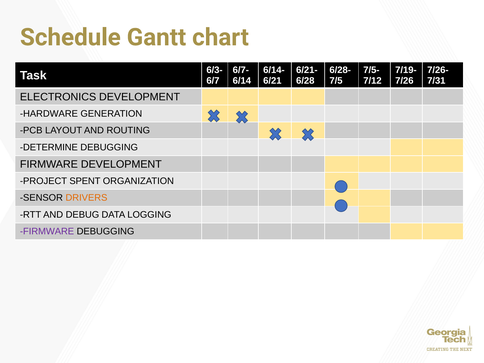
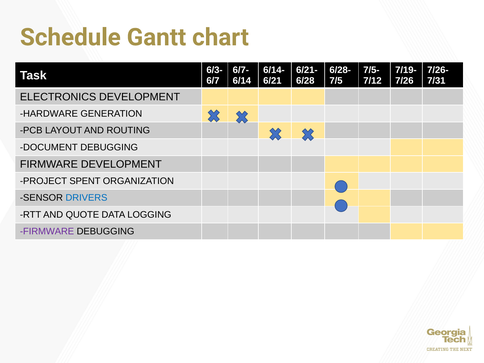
DETERMINE: DETERMINE -> DOCUMENT
DRIVERS colour: orange -> blue
DEBUG: DEBUG -> QUOTE
